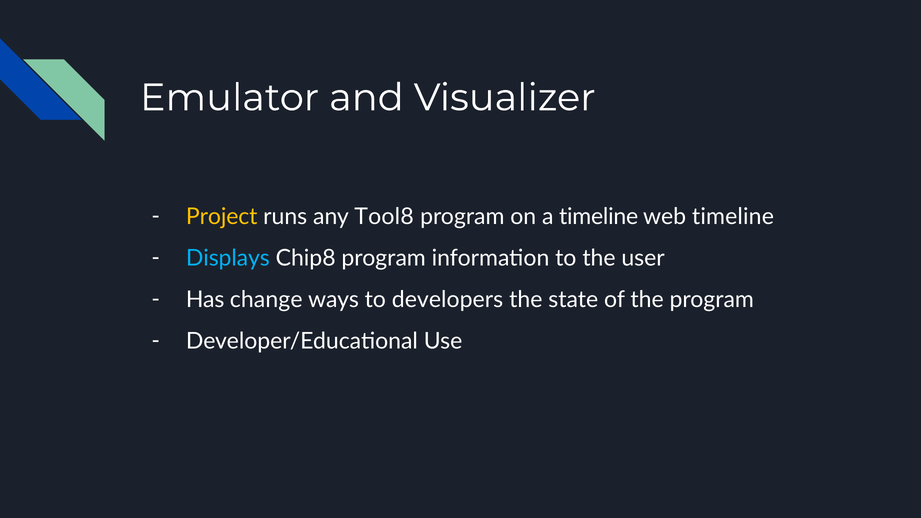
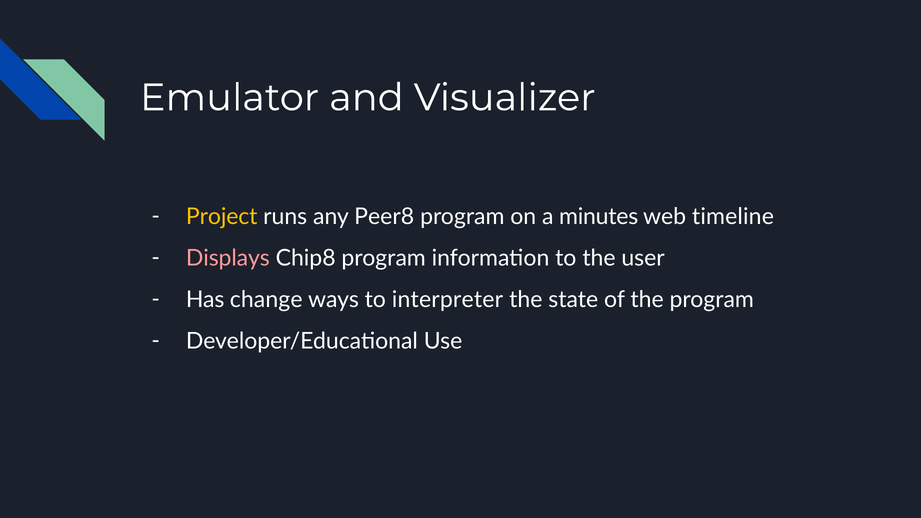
Tool8: Tool8 -> Peer8
a timeline: timeline -> minutes
Displays colour: light blue -> pink
developers: developers -> interpreter
